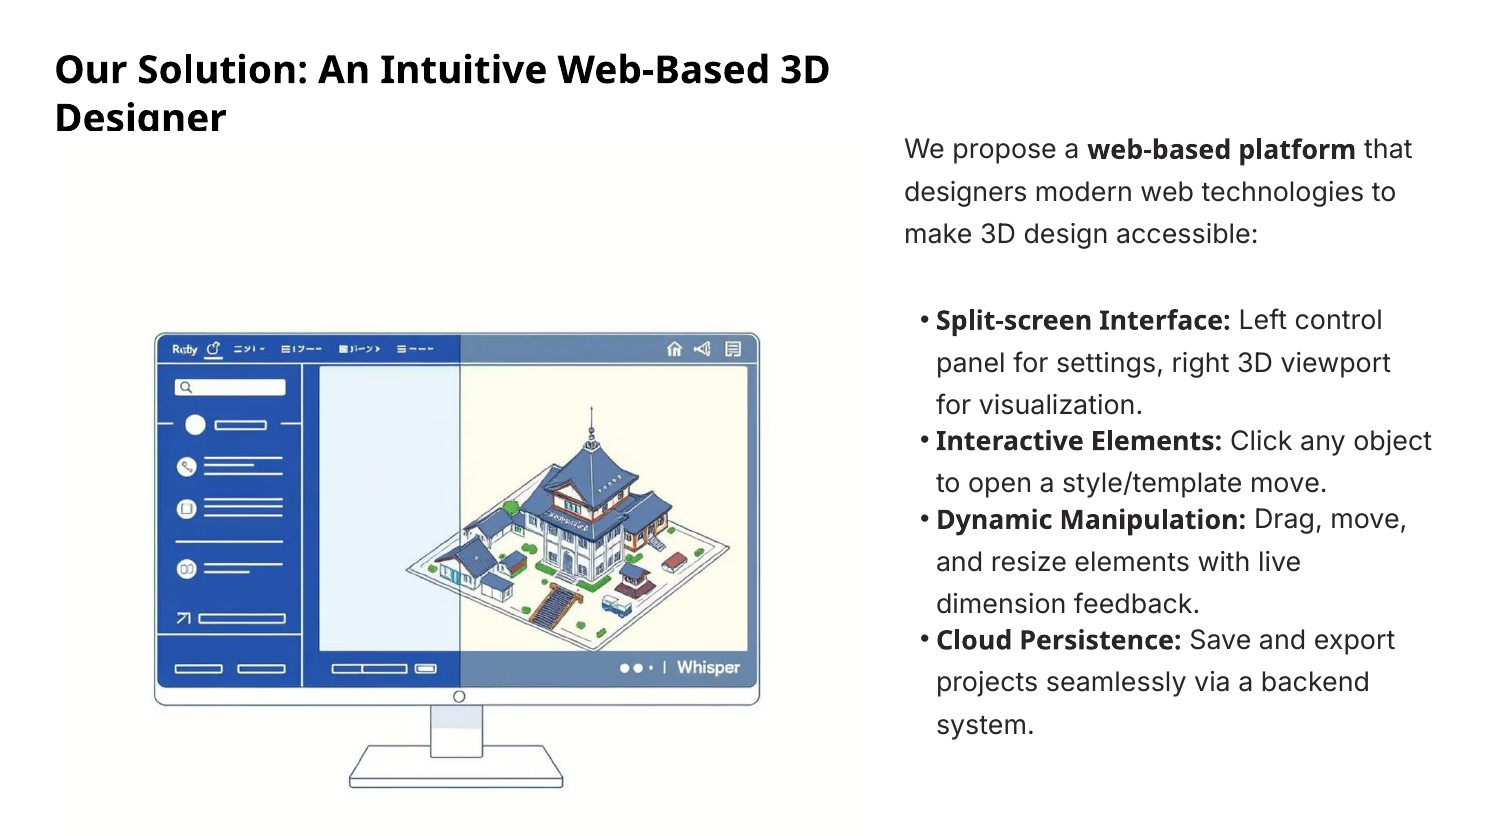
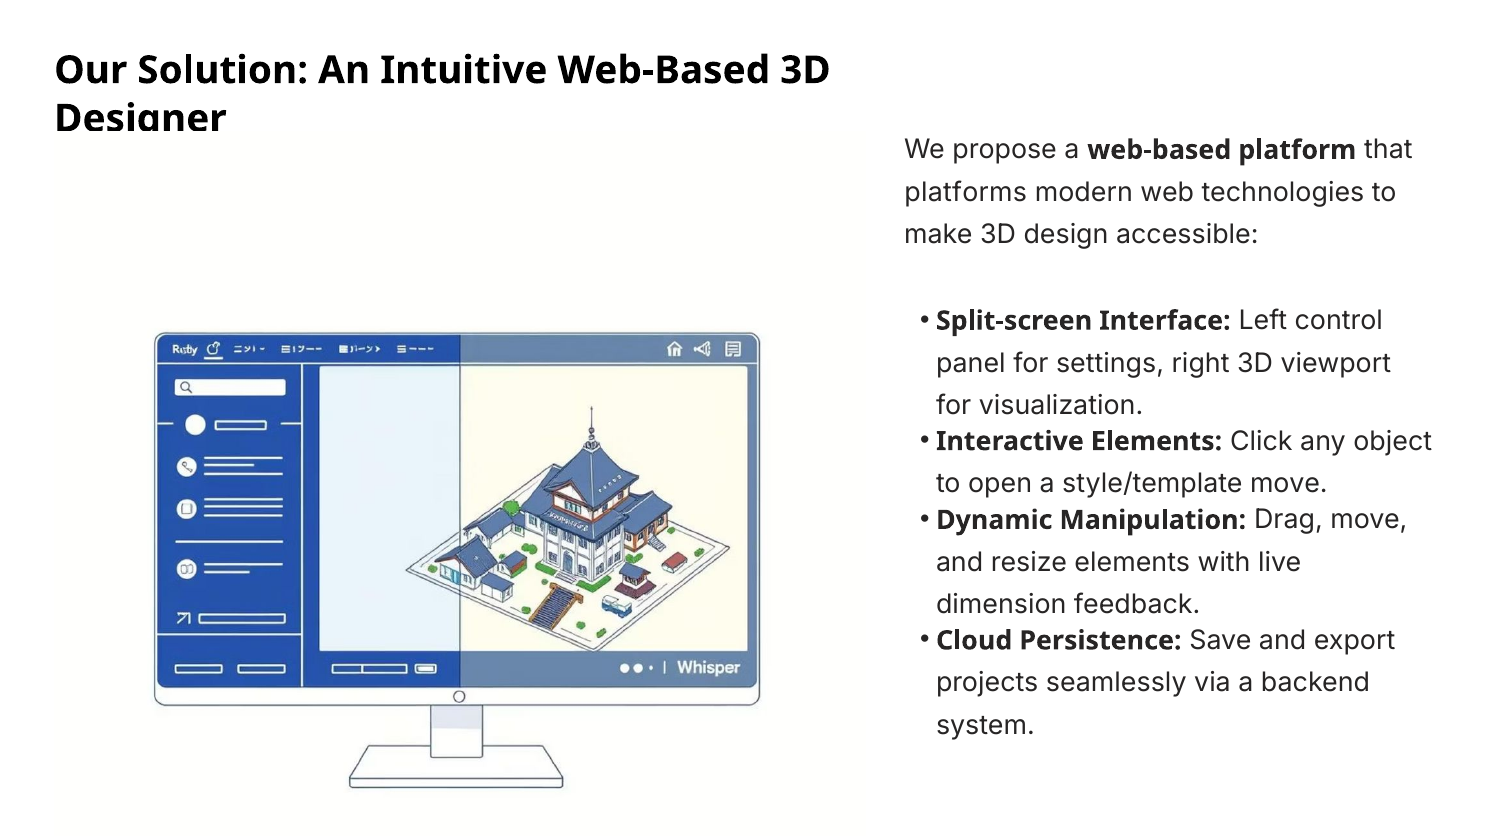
designers: designers -> platforms
